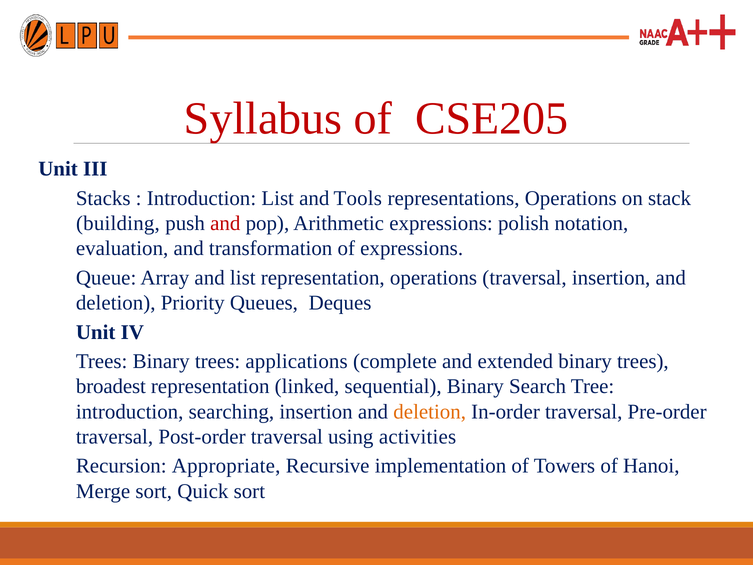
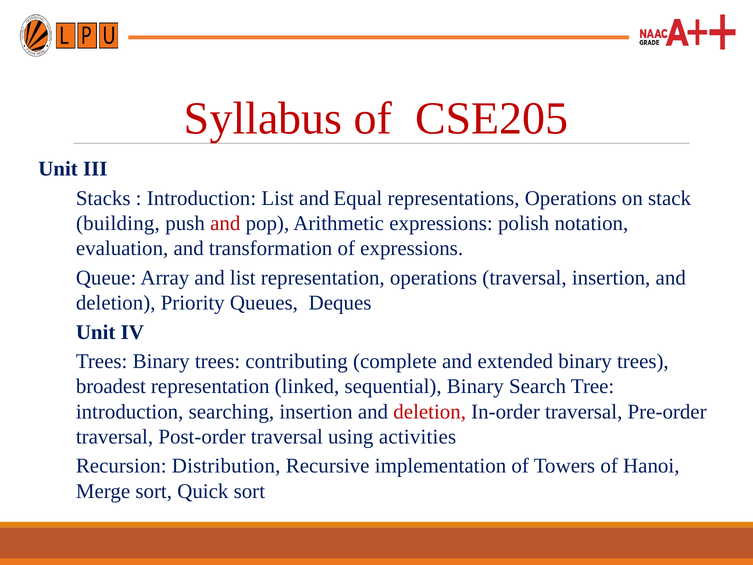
Tools: Tools -> Equal
applications: applications -> contributing
deletion at (430, 411) colour: orange -> red
Appropriate: Appropriate -> Distribution
